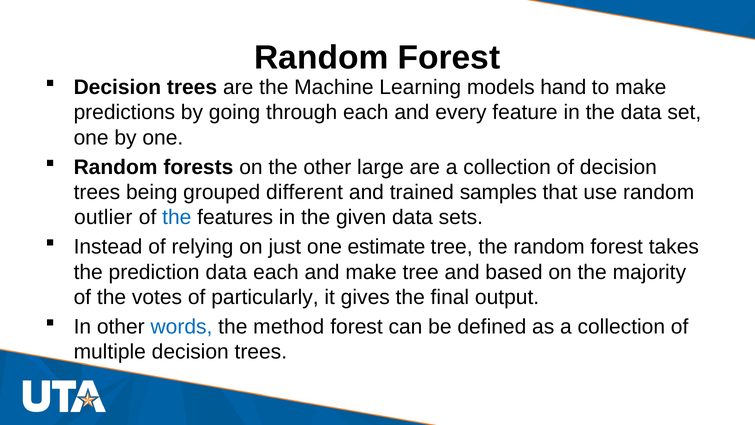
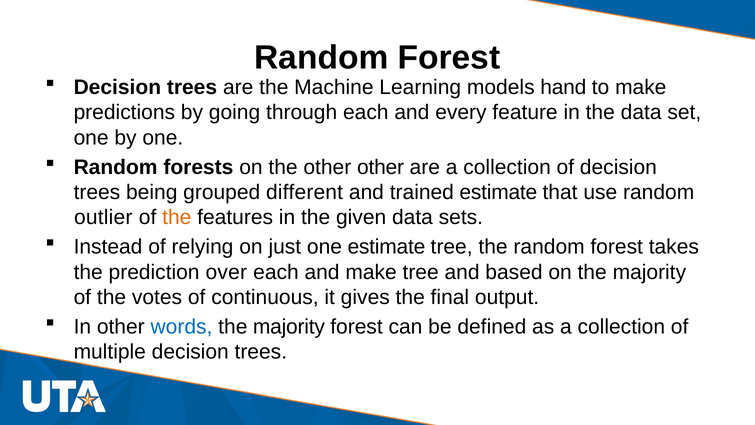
other large: large -> other
trained samples: samples -> estimate
the at (177, 217) colour: blue -> orange
prediction data: data -> over
particularly: particularly -> continuous
method at (289, 326): method -> majority
